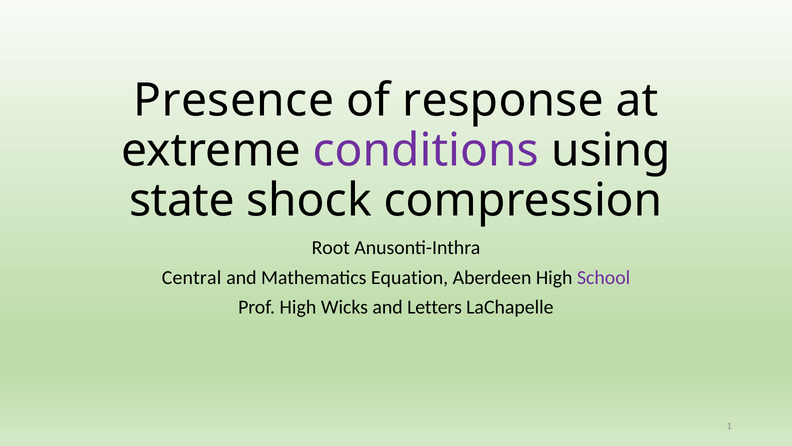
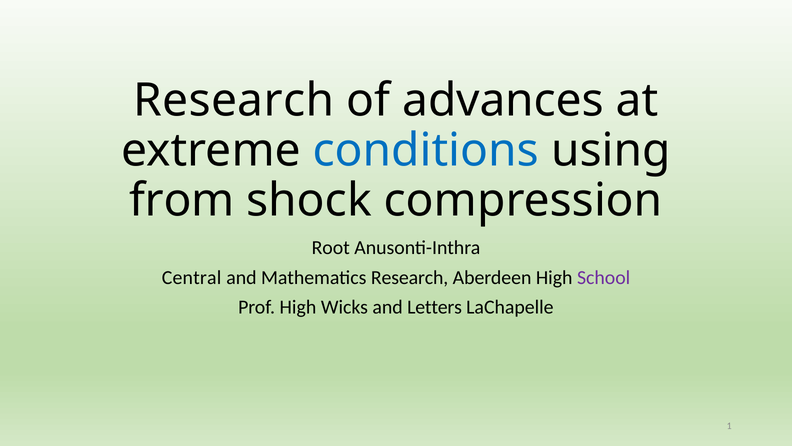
Presence at (234, 101): Presence -> Research
response: response -> advances
conditions colour: purple -> blue
state: state -> from
Mathematics Equation: Equation -> Research
